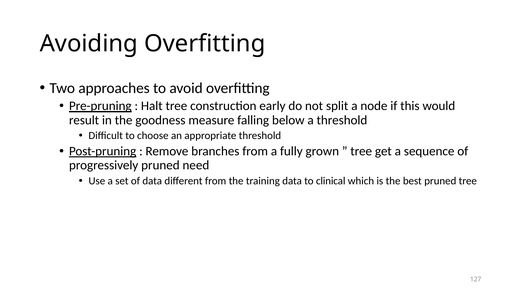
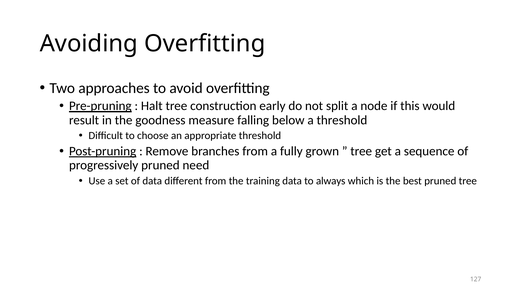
clinical: clinical -> always
